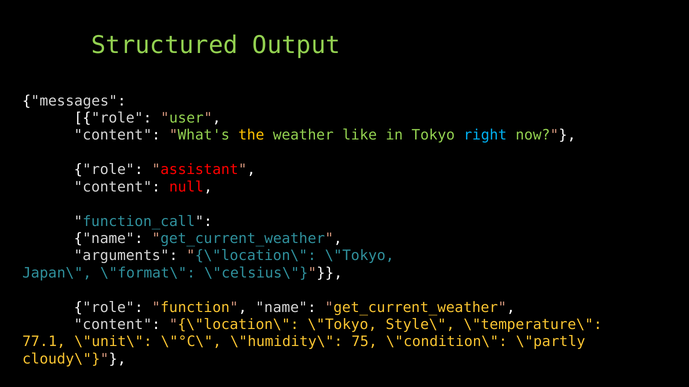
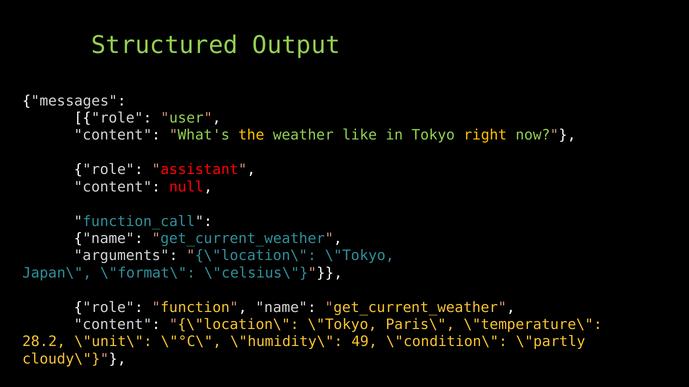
right colour: light blue -> yellow
Style\: Style\ -> Paris\
77.1: 77.1 -> 28.2
75: 75 -> 49
